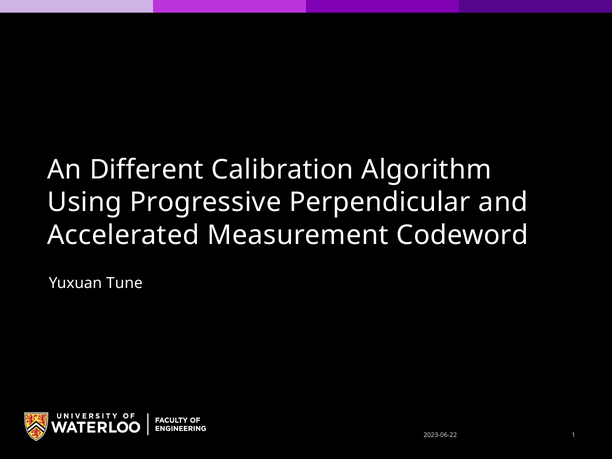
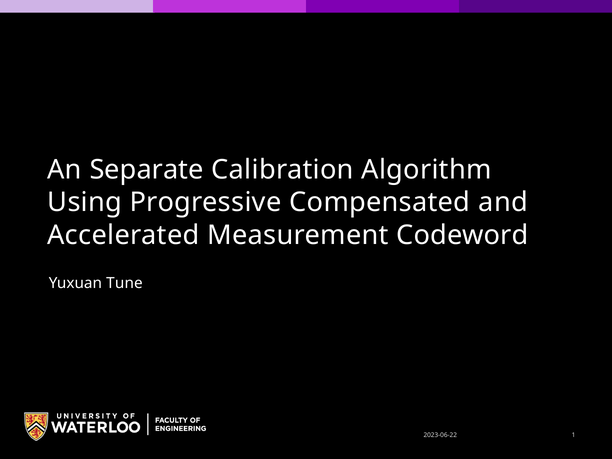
Different: Different -> Separate
Perpendicular: Perpendicular -> Compensated
